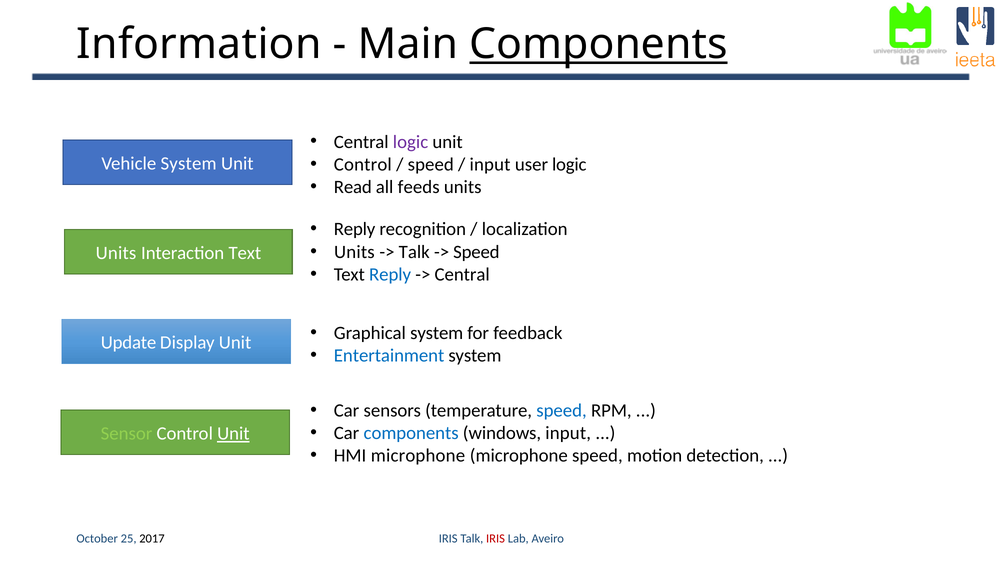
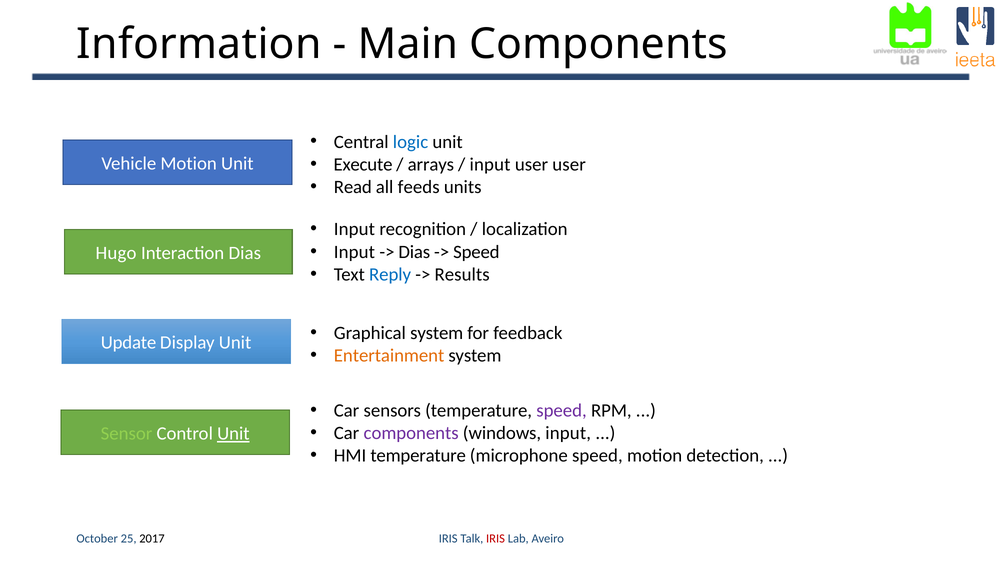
Components at (598, 44) underline: present -> none
logic at (411, 142) colour: purple -> blue
Control at (363, 164): Control -> Execute
speed at (431, 164): speed -> arrays
user logic: logic -> user
Vehicle System: System -> Motion
Reply at (355, 229): Reply -> Input
Units at (354, 252): Units -> Input
Talk at (414, 252): Talk -> Dias
Units at (116, 253): Units -> Hugo
Interaction Text: Text -> Dias
Central at (462, 274): Central -> Results
Entertainment colour: blue -> orange
speed at (561, 411) colour: blue -> purple
components at (411, 433) colour: blue -> purple
HMI microphone: microphone -> temperature
